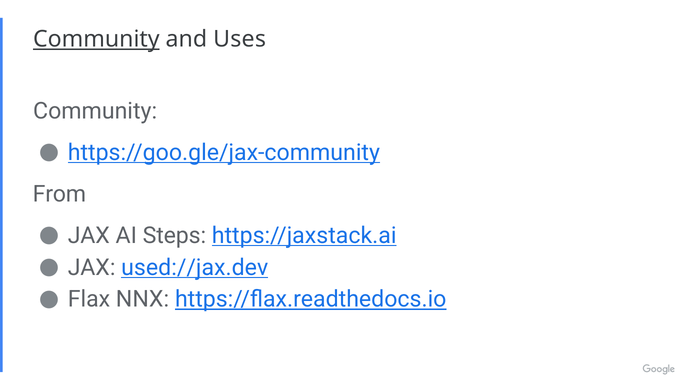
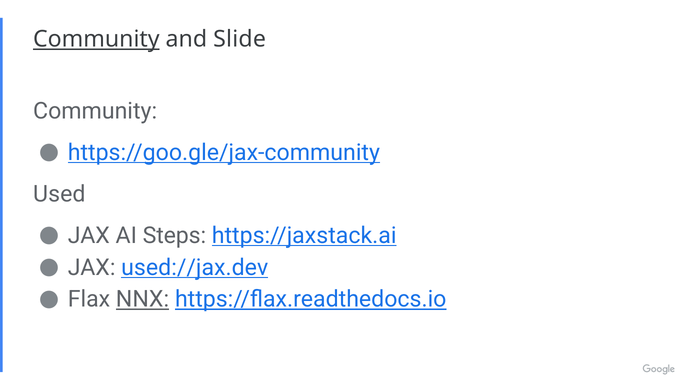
Uses: Uses -> Slide
From: From -> Used
NNX underline: none -> present
